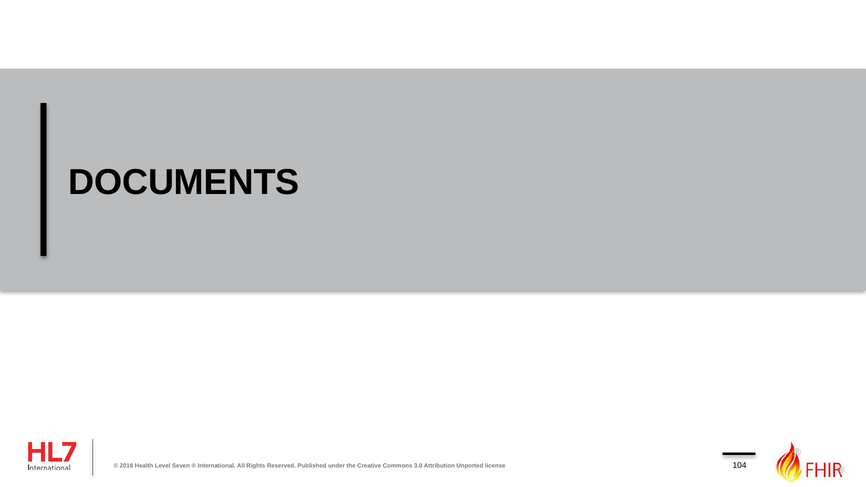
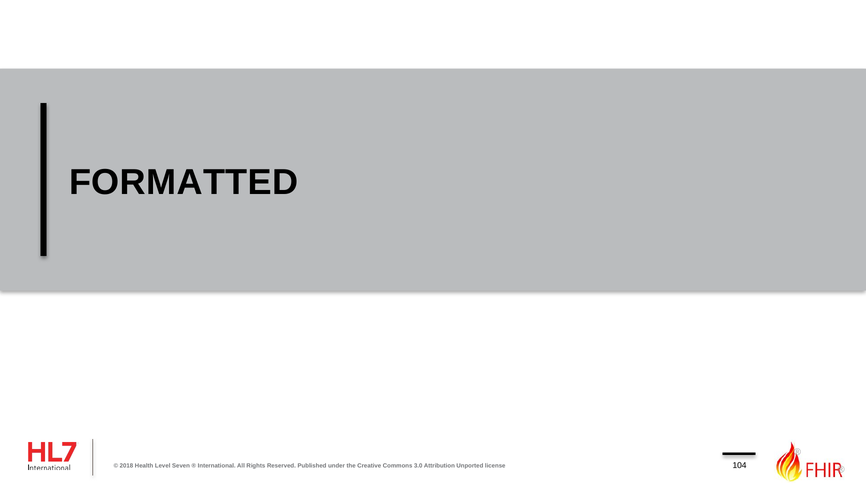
DOCUMENTS: DOCUMENTS -> FORMATTED
